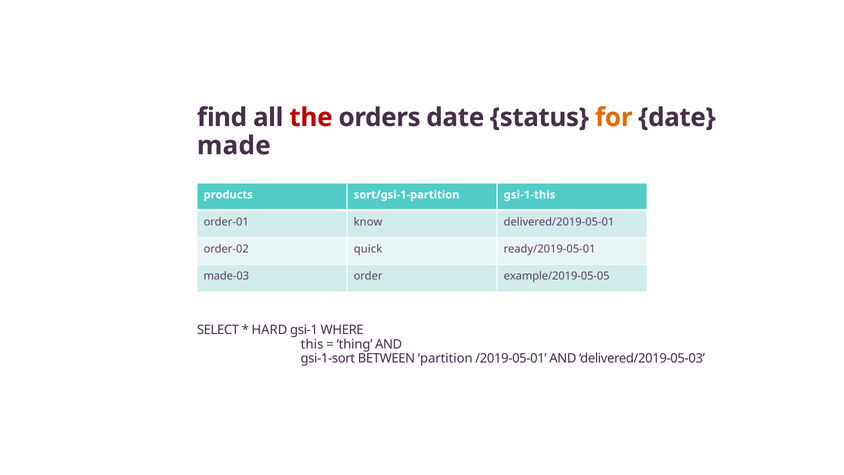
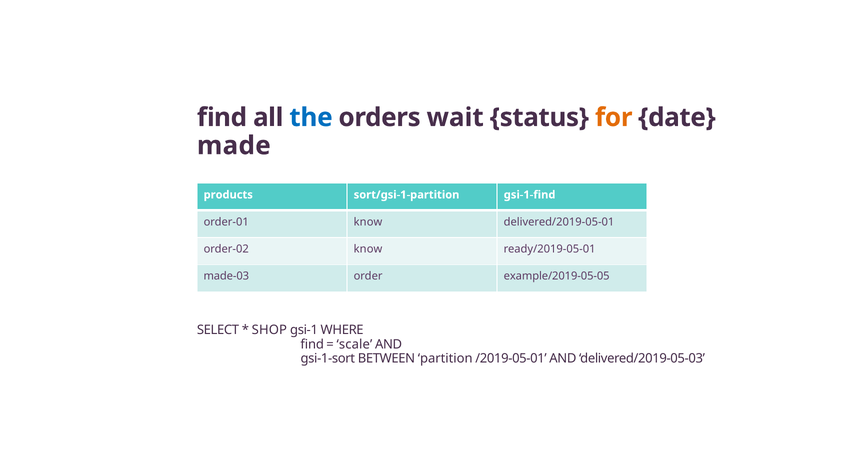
the colour: red -> blue
orders date: date -> wait
gsi-1-this: gsi-1-this -> gsi-1-find
order-02 quick: quick -> know
HARD: HARD -> SHOP
this at (312, 344): this -> find
thing: thing -> scale
